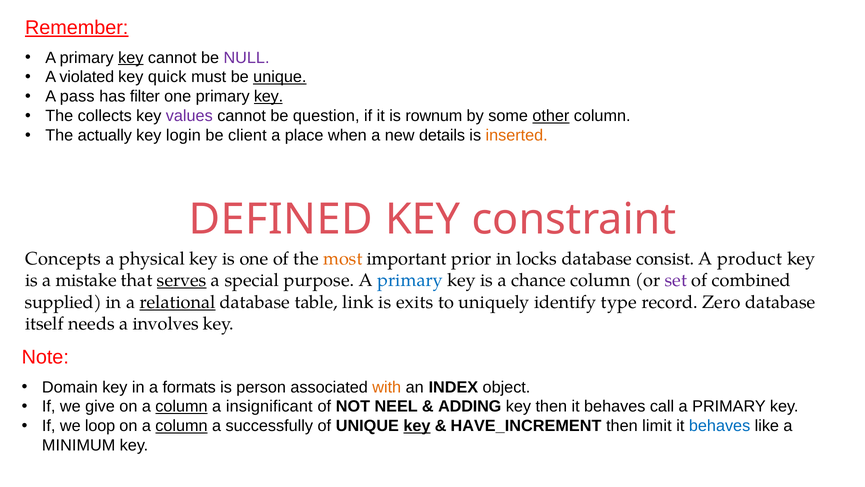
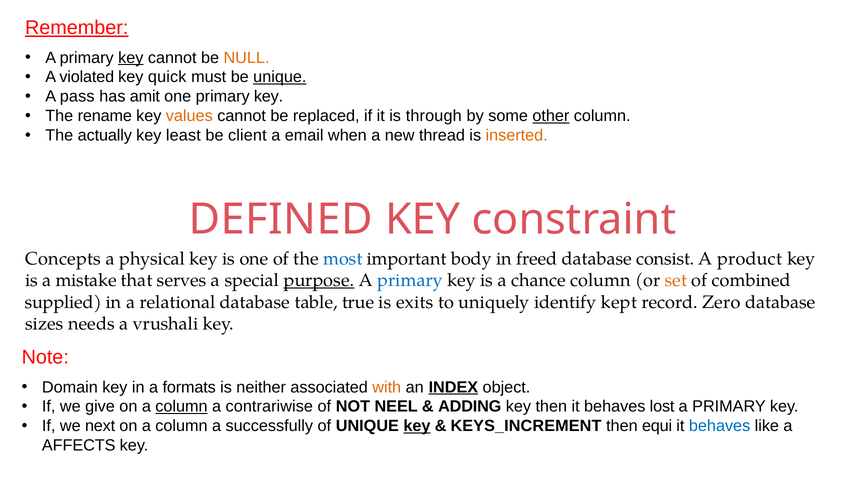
NULL colour: purple -> orange
filter: filter -> amit
key at (269, 97) underline: present -> none
collects: collects -> rename
values colour: purple -> orange
question: question -> replaced
rownum: rownum -> through
login: login -> least
place: place -> email
details: details -> thread
most colour: orange -> blue
prior: prior -> body
locks: locks -> freed
serves underline: present -> none
purpose underline: none -> present
set colour: purple -> orange
relational underline: present -> none
link: link -> true
type: type -> kept
itself: itself -> sizes
involves: involves -> vrushali
person: person -> neither
INDEX underline: none -> present
insignificant: insignificant -> contrariwise
call: call -> lost
loop: loop -> next
column at (181, 426) underline: present -> none
HAVE_INCREMENT: HAVE_INCREMENT -> KEYS_INCREMENT
limit: limit -> equi
MINIMUM: MINIMUM -> AFFECTS
